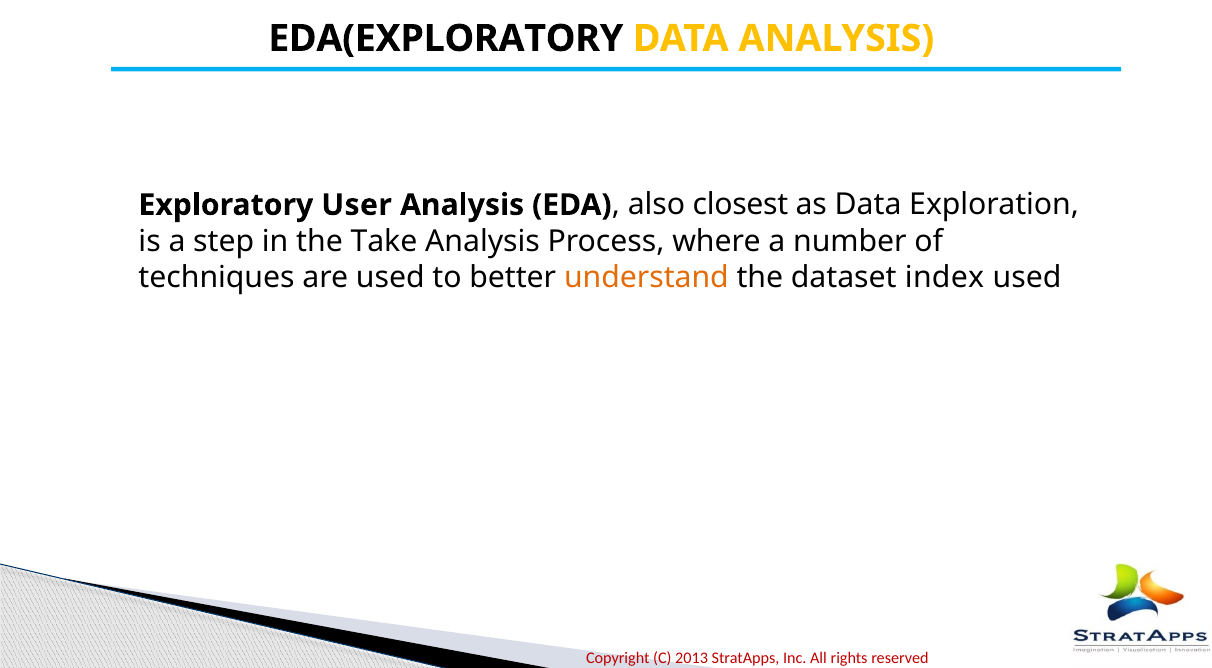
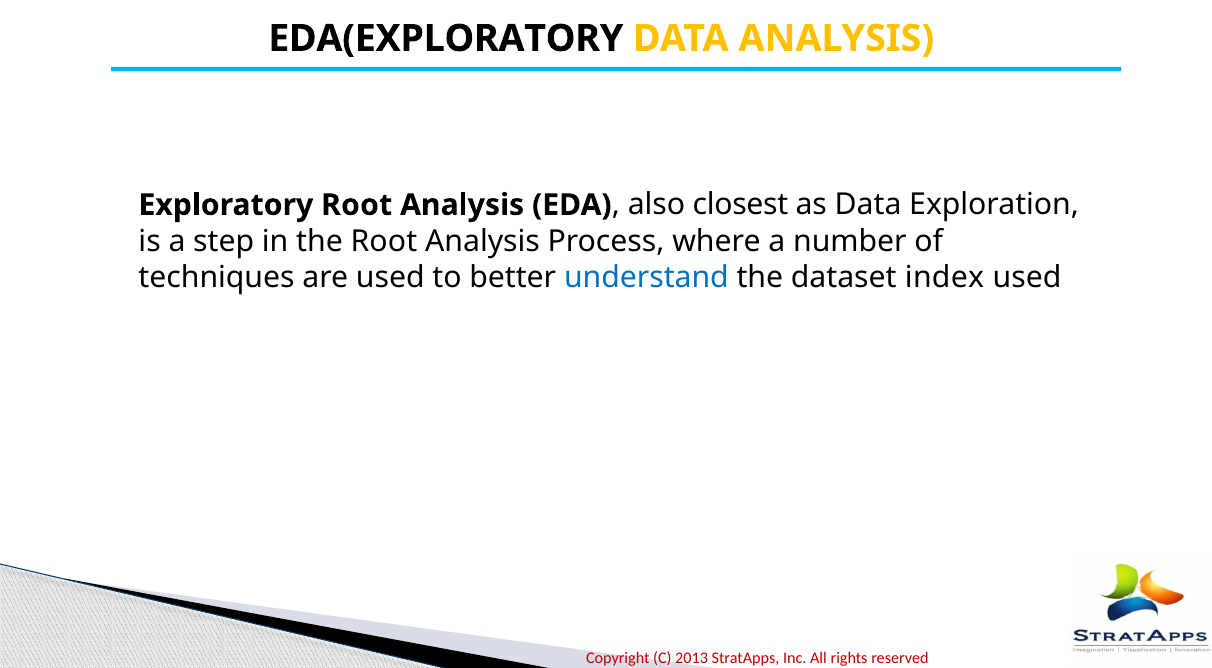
Exploratory User: User -> Root
the Take: Take -> Root
understand colour: orange -> blue
